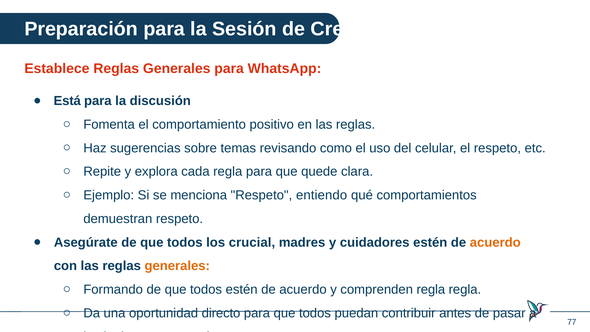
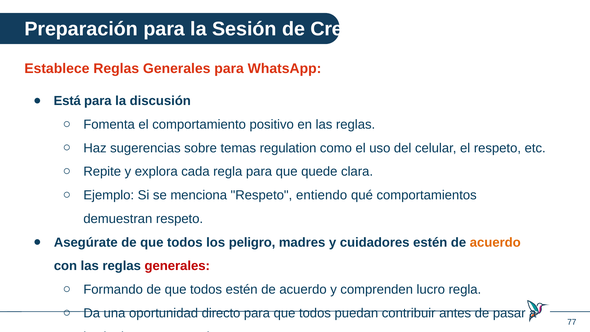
Crea: Crea -> Creo
revisando: revisando -> regulation
crucial: crucial -> peligro
generales at (177, 266) colour: orange -> red
comprenden regla: regla -> lucro
